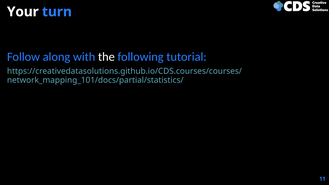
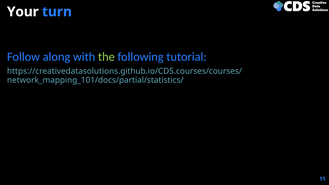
the colour: white -> light green
